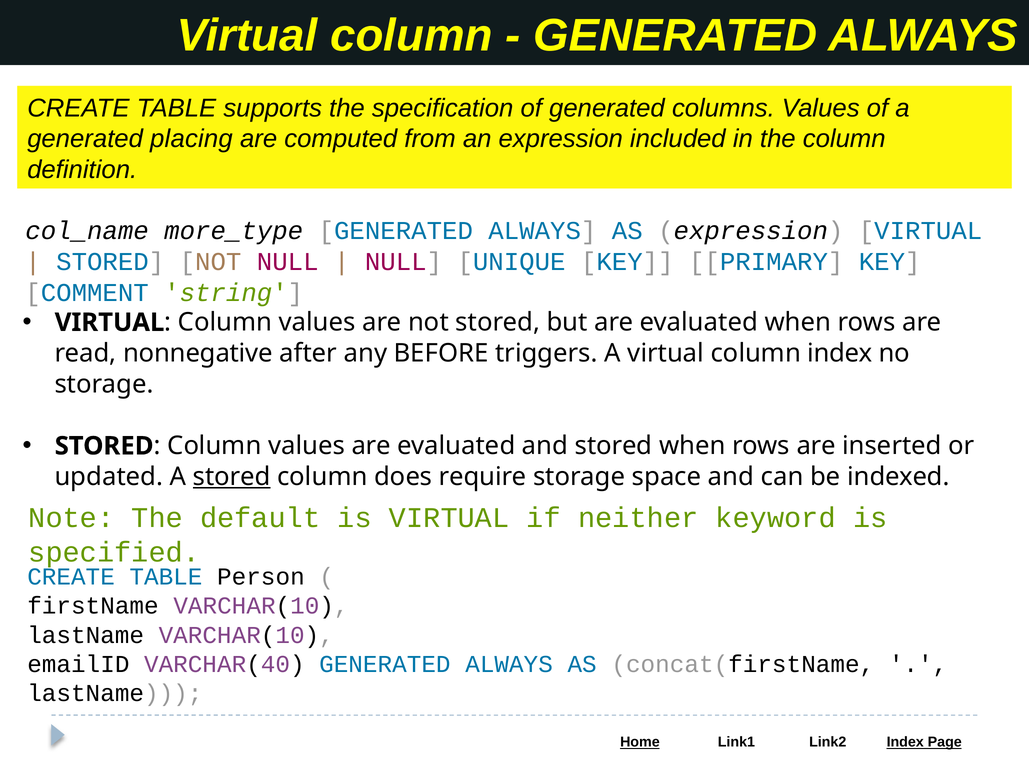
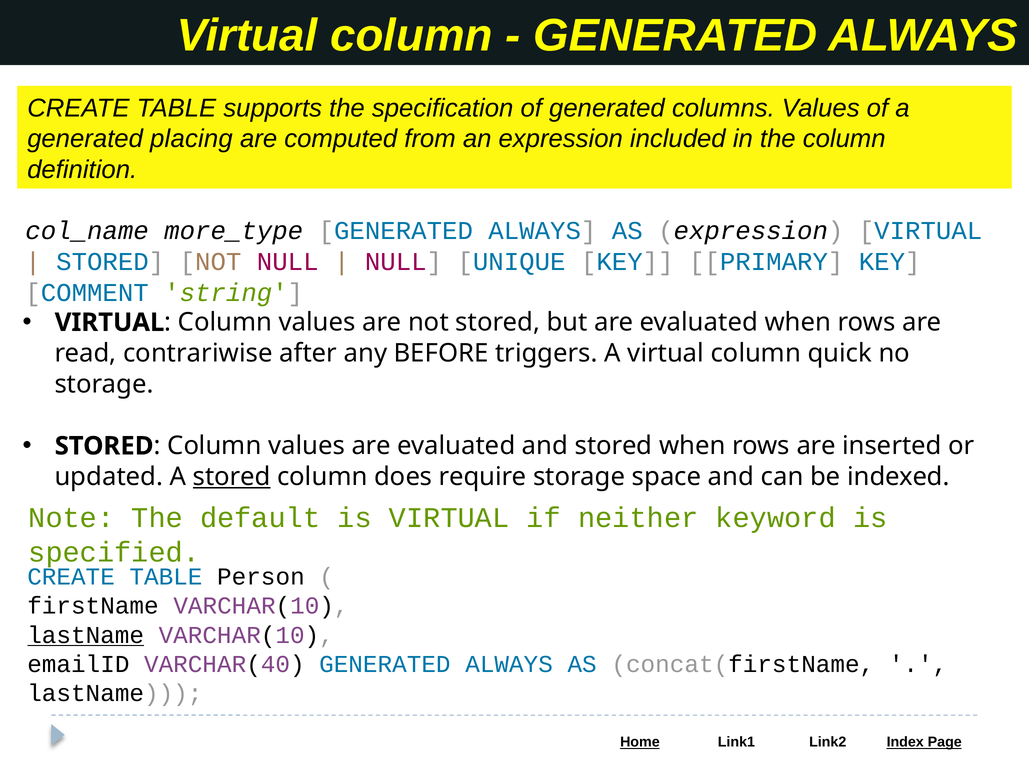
nonnegative: nonnegative -> contrariwise
column index: index -> quick
lastName at (86, 635) underline: none -> present
